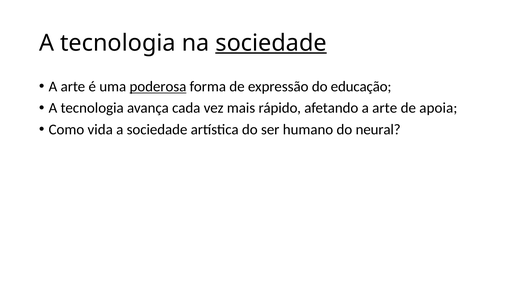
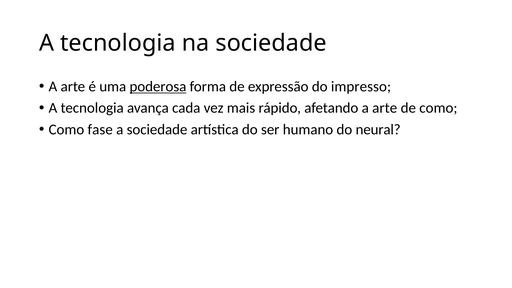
sociedade at (271, 43) underline: present -> none
educação: educação -> impresso
de apoia: apoia -> como
vida: vida -> fase
